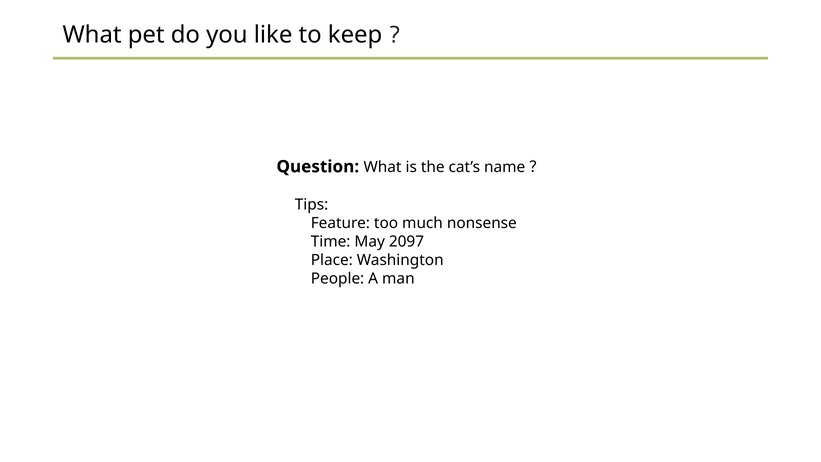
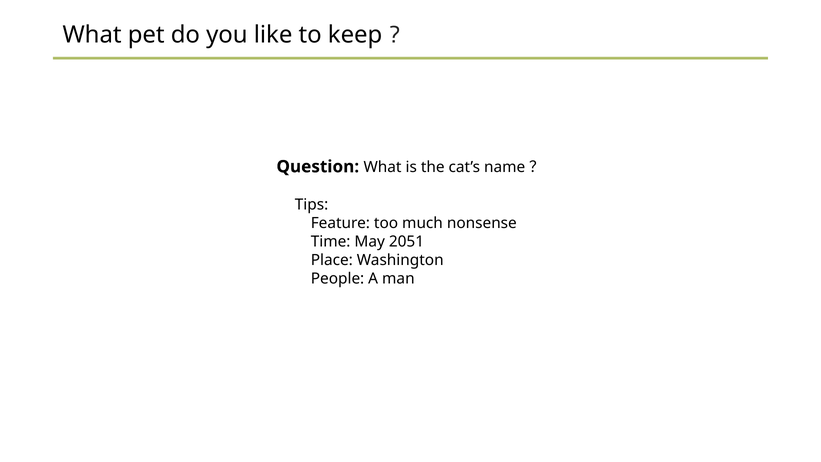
2097: 2097 -> 2051
